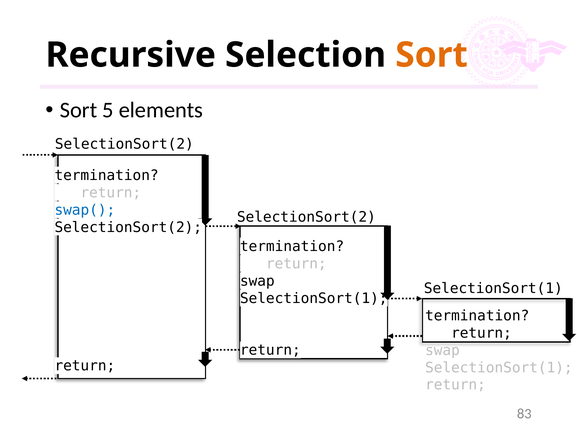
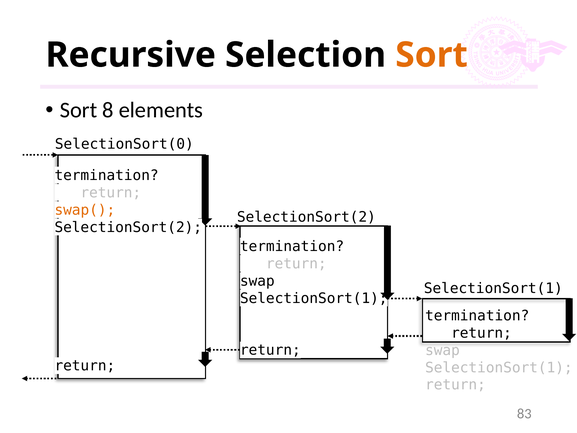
5: 5 -> 8
SelectionSort(2 at (124, 144): SelectionSort(2 -> SelectionSort(0
swap( colour: blue -> orange
